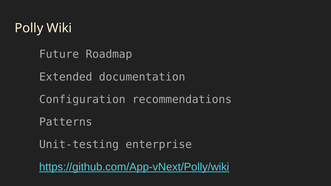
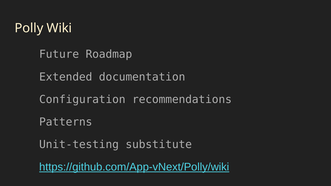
enterprise: enterprise -> substitute
